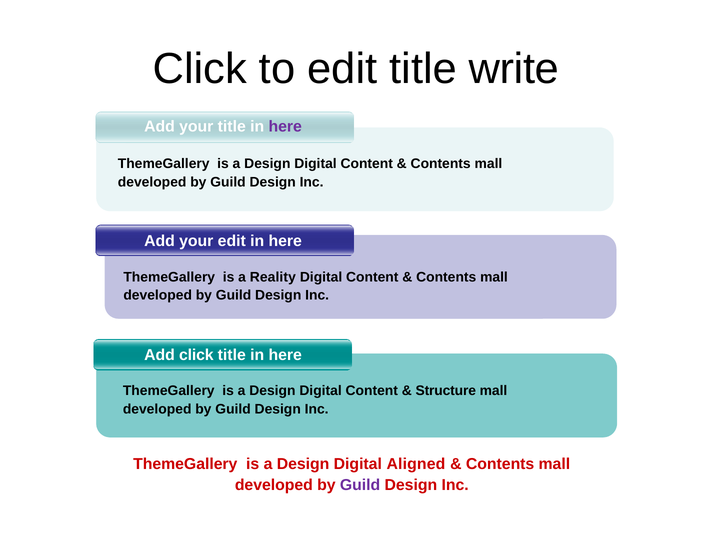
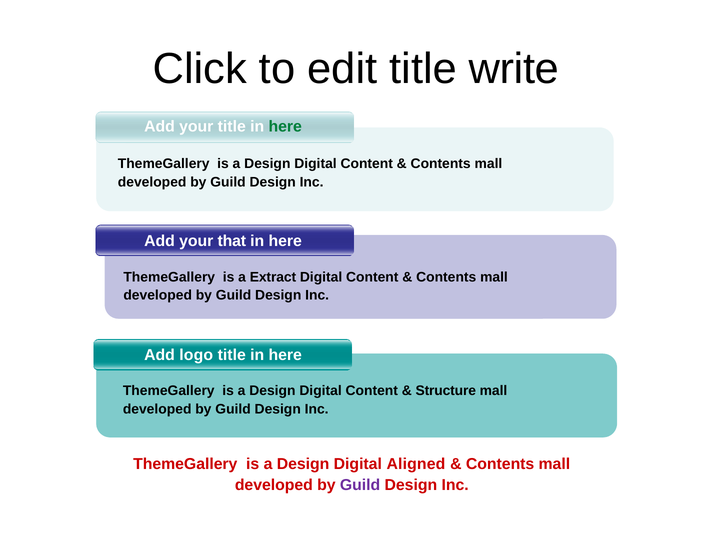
here at (285, 127) colour: purple -> green
your edit: edit -> that
Reality: Reality -> Extract
Add click: click -> logo
